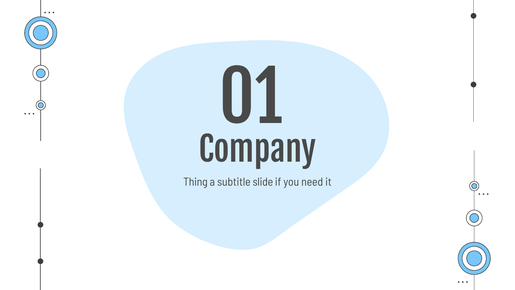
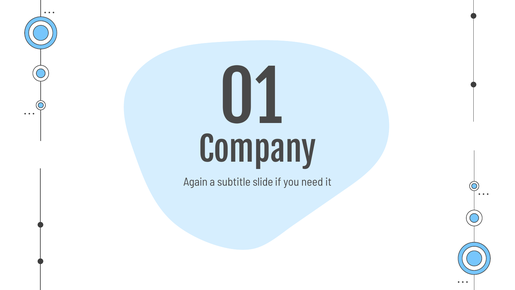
Thing: Thing -> Again
